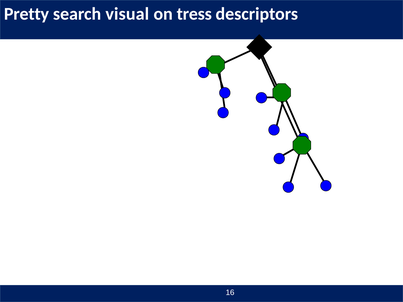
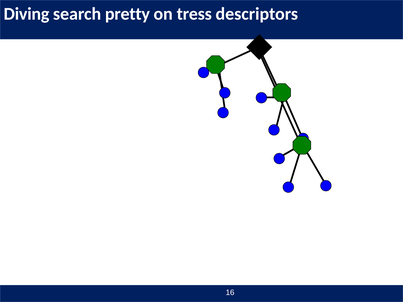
Pretty: Pretty -> Diving
visual: visual -> pretty
